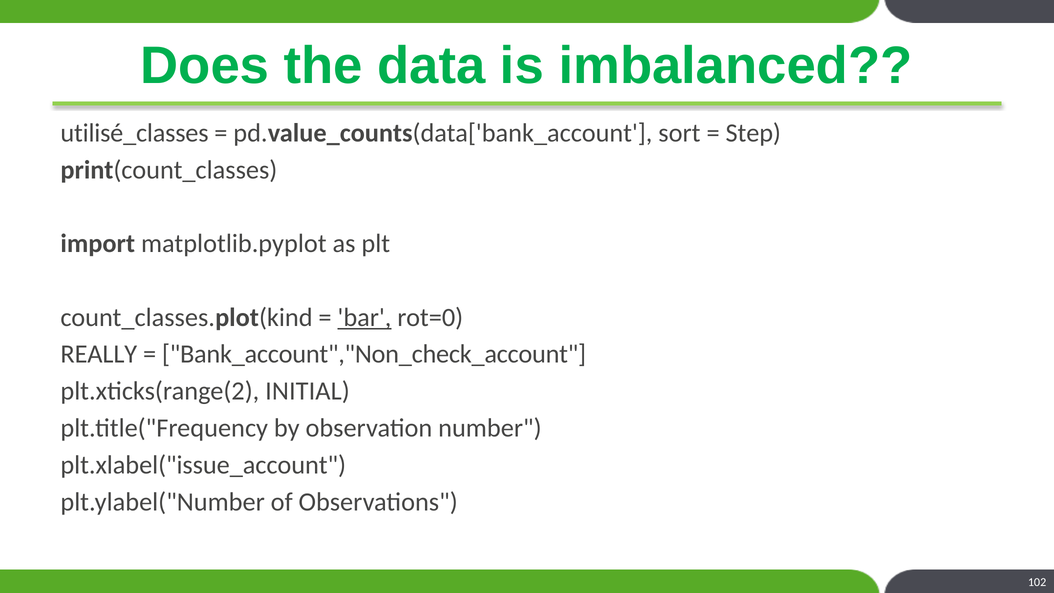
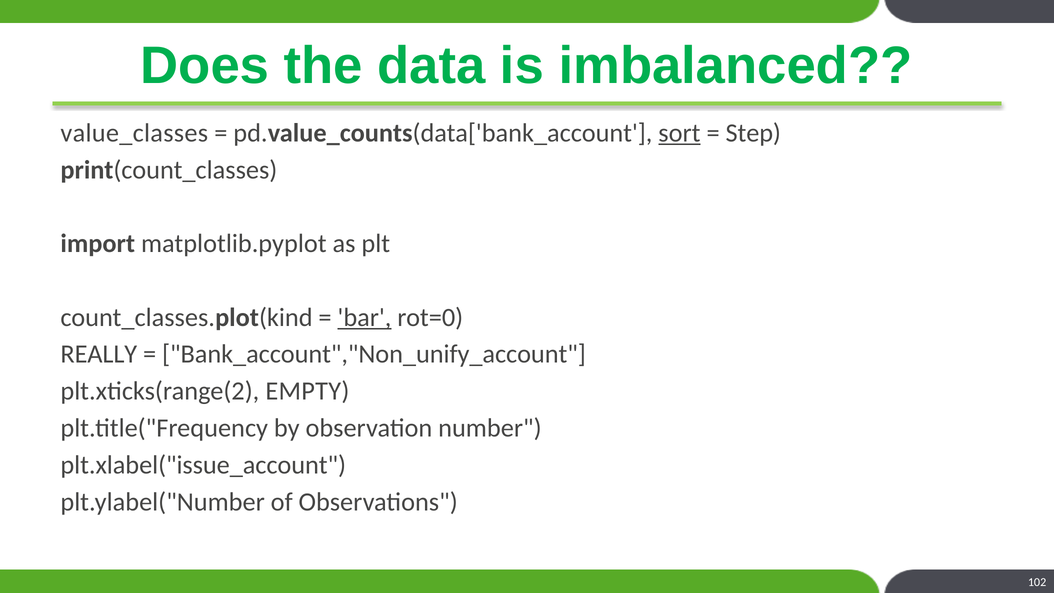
utilisé_classes: utilisé_classes -> value_classes
sort underline: none -> present
Bank_account","Non_check_account: Bank_account","Non_check_account -> Bank_account","Non_unify_account
INITIAL: INITIAL -> EMPTY
